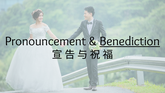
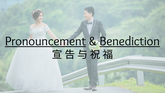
Pronouncement underline: none -> present
